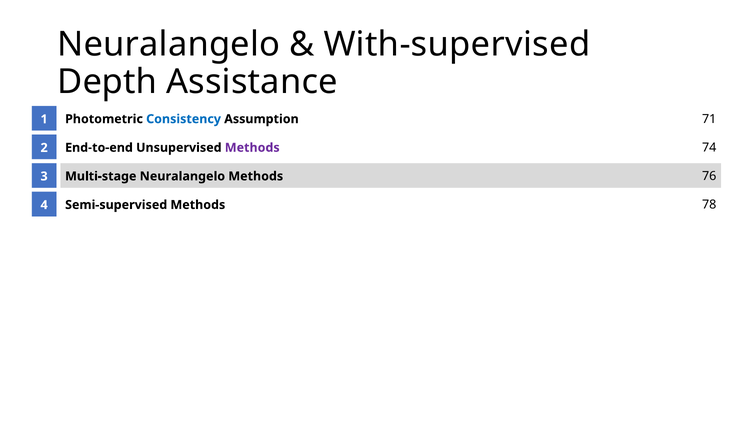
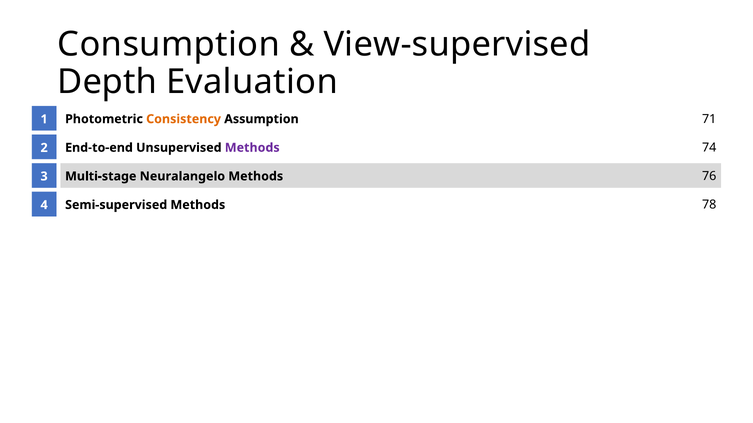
Neuralangelo at (169, 45): Neuralangelo -> Consumption
With-supervised: With-supervised -> View-supervised
Assistance: Assistance -> Evaluation
Consistency colour: blue -> orange
